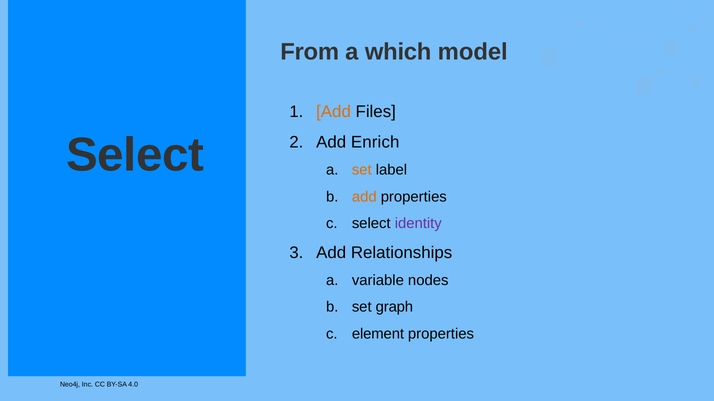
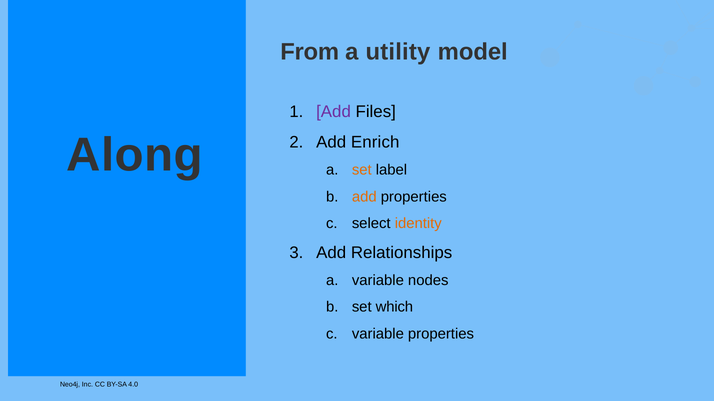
which: which -> utility
Add at (334, 112) colour: orange -> purple
Select at (135, 155): Select -> Along
identity colour: purple -> orange
graph: graph -> which
element at (378, 334): element -> variable
